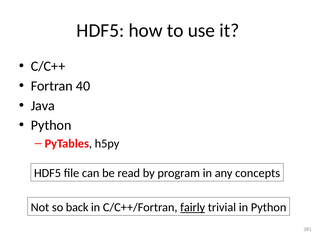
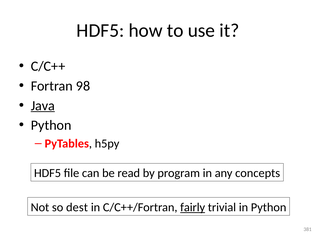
40: 40 -> 98
Java underline: none -> present
back: back -> dest
